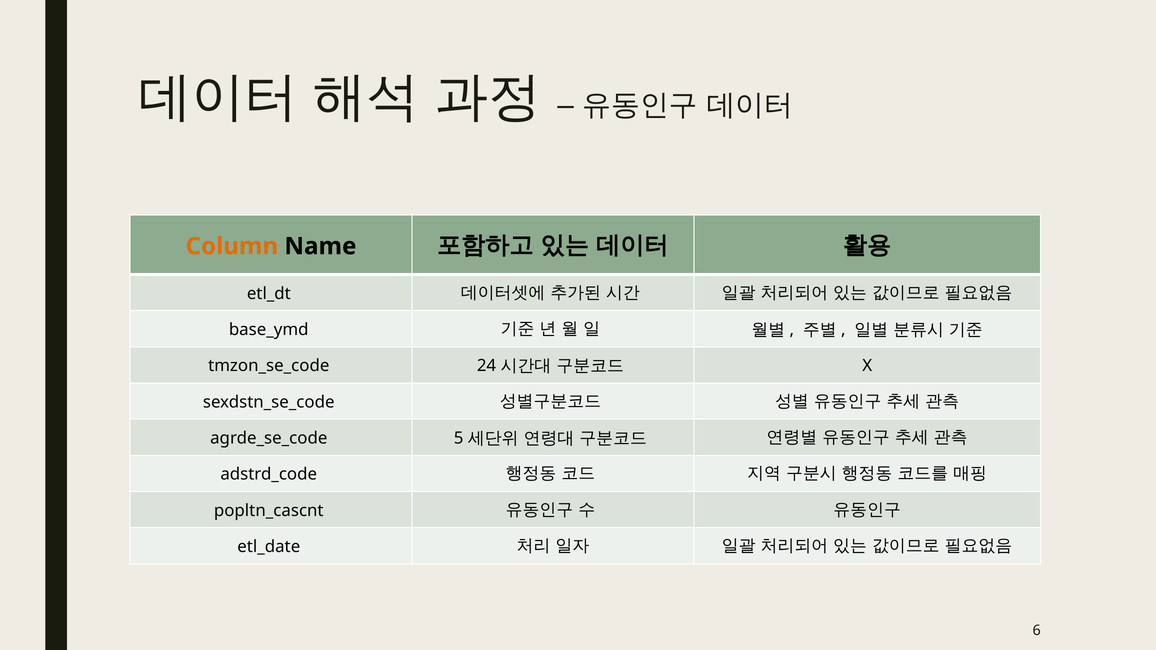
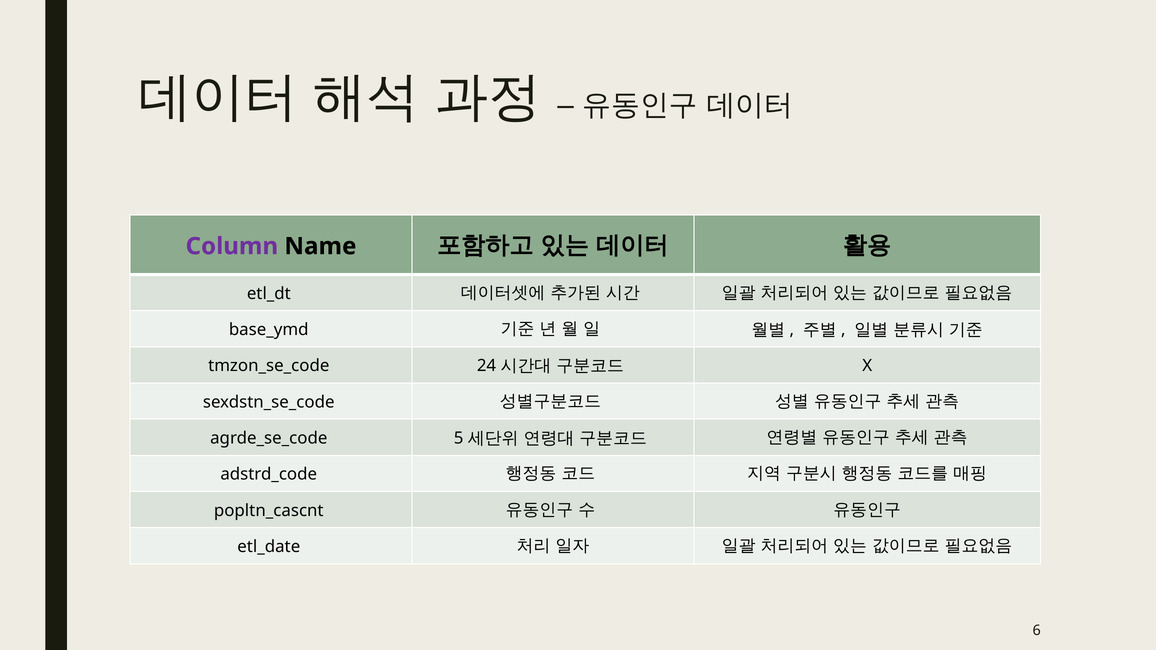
Column colour: orange -> purple
